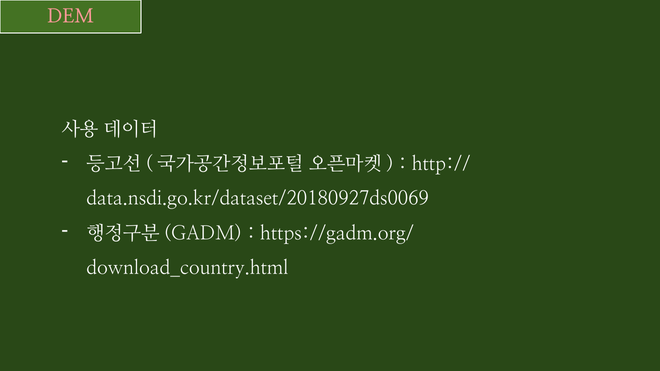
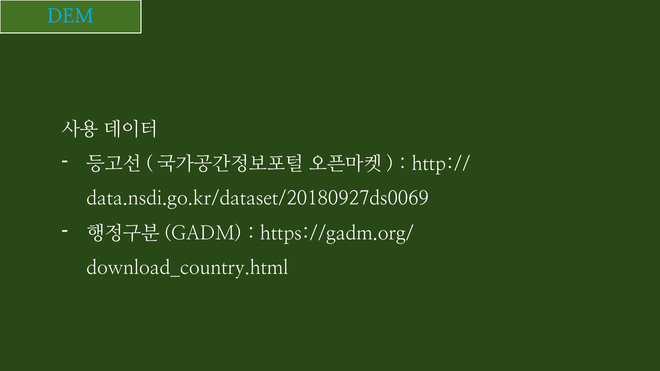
DEM colour: pink -> light blue
